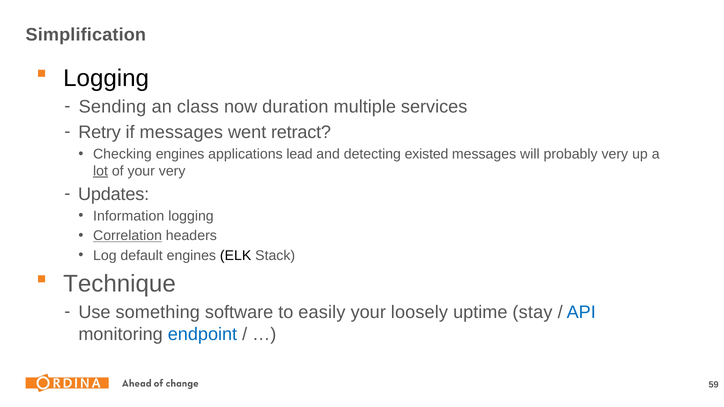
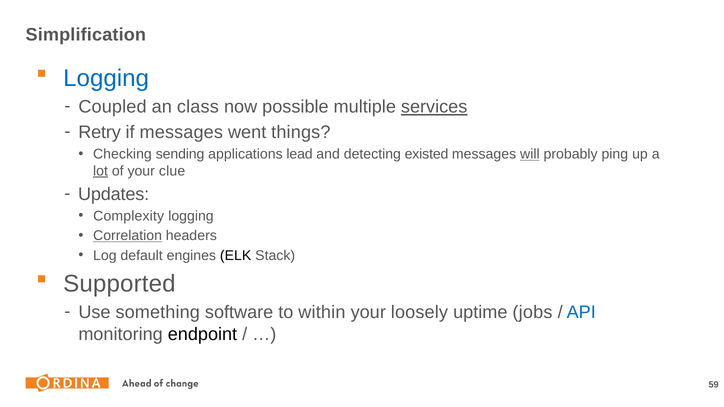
Logging at (106, 79) colour: black -> blue
Sending: Sending -> Coupled
duration: duration -> possible
services underline: none -> present
retract: retract -> things
Checking engines: engines -> sending
will underline: none -> present
probably very: very -> ping
your very: very -> clue
Information: Information -> Complexity
Technique: Technique -> Supported
easily: easily -> within
stay: stay -> jobs
endpoint colour: blue -> black
